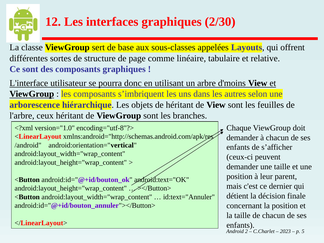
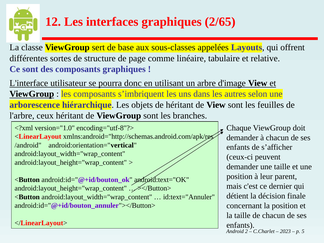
2/30: 2/30 -> 2/65
d'moins: d'moins -> d'image
